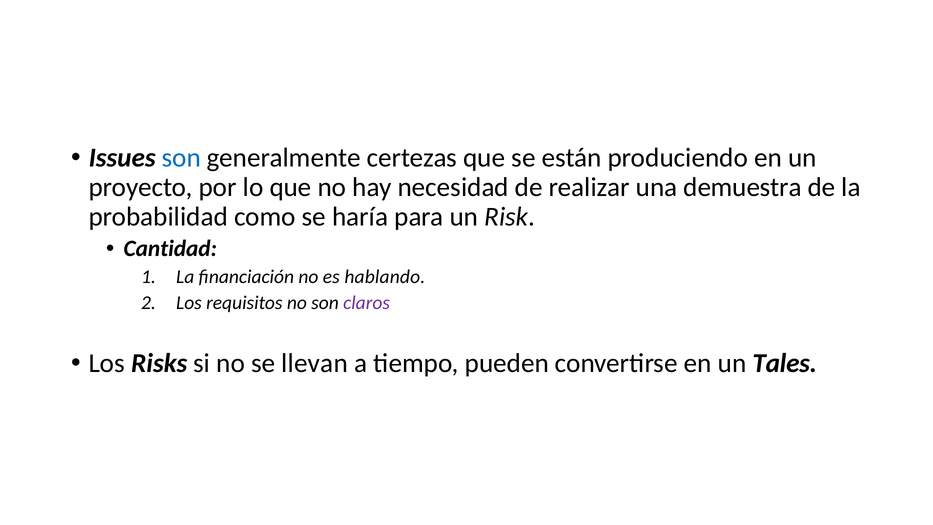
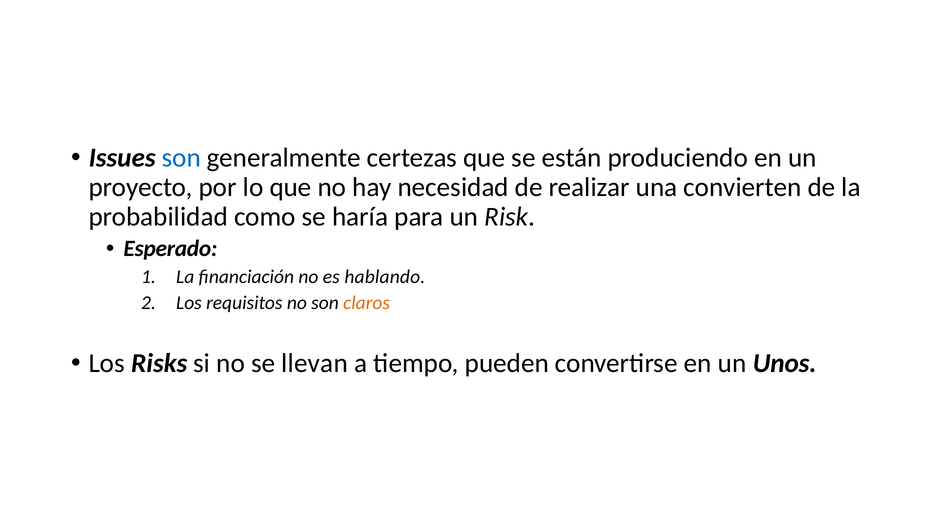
demuestra: demuestra -> convierten
Cantidad: Cantidad -> Esperado
claros colour: purple -> orange
Tales: Tales -> Unos
